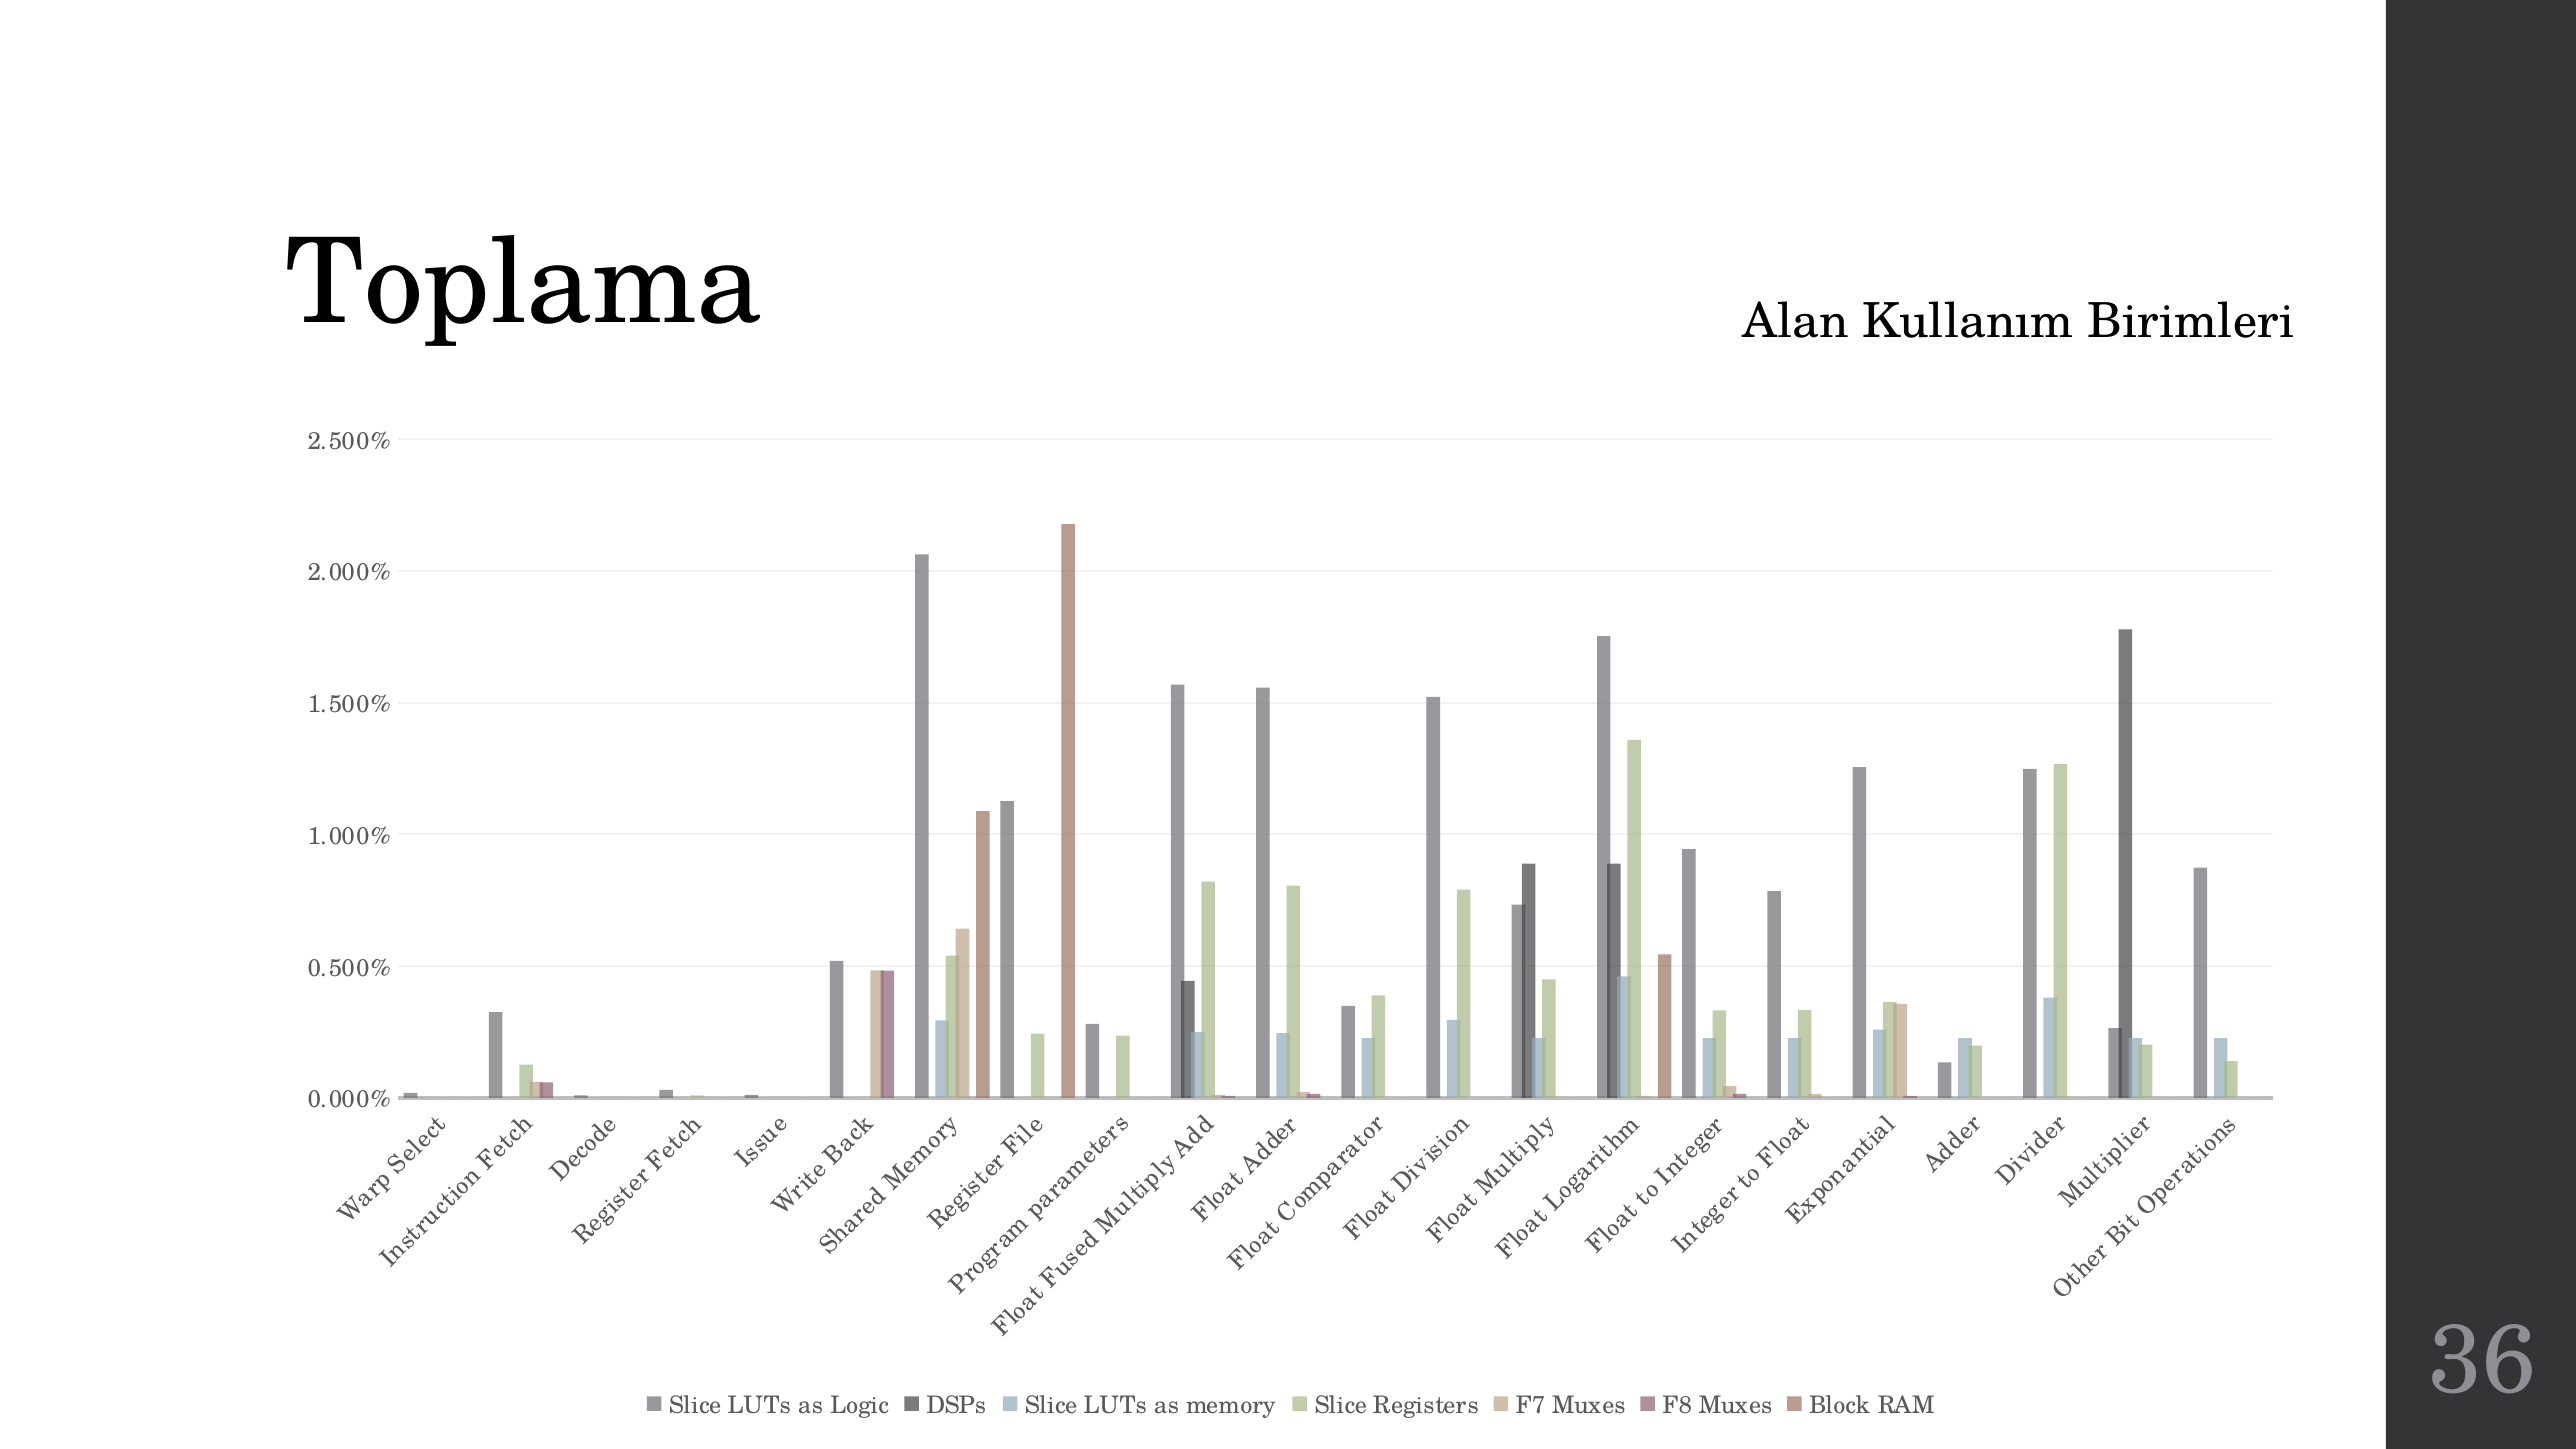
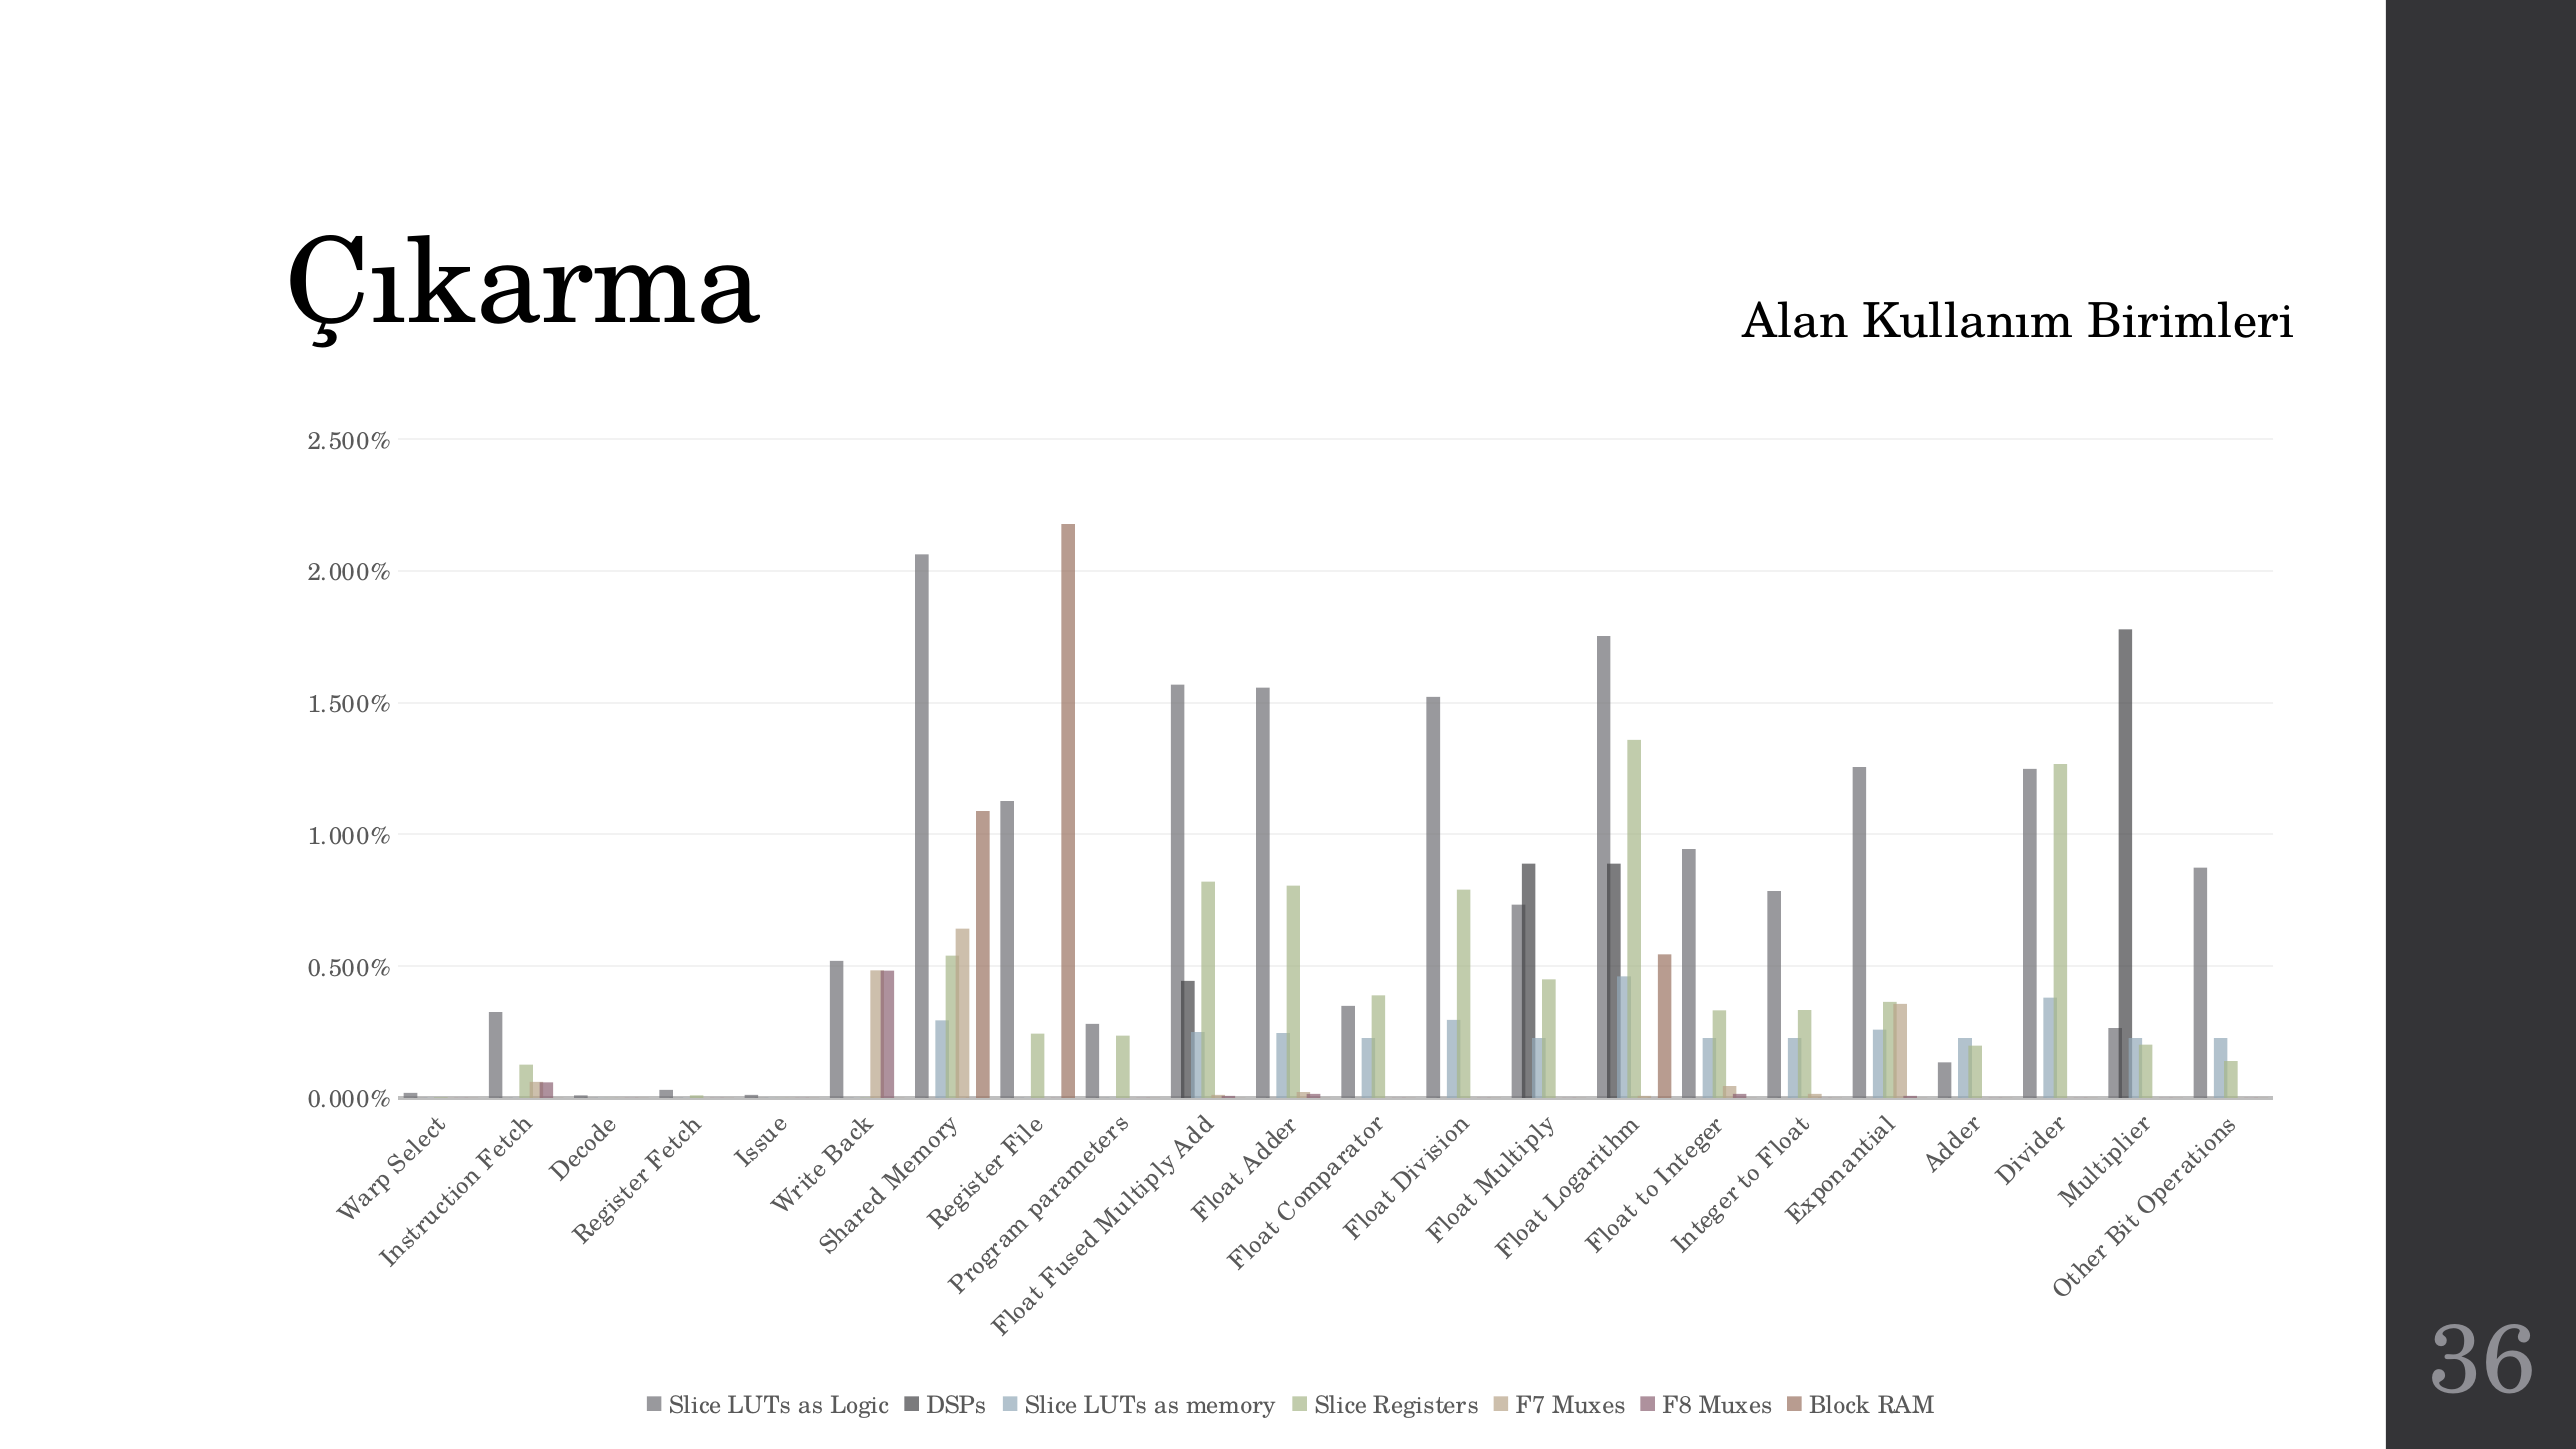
Toplama: Toplama -> Çıkarma
